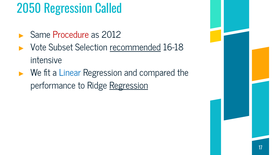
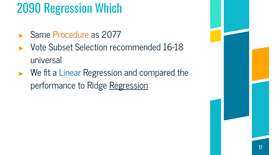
2050: 2050 -> 2090
Called: Called -> Which
Procedure colour: red -> orange
2012: 2012 -> 2077
recommended underline: present -> none
intensive: intensive -> universal
